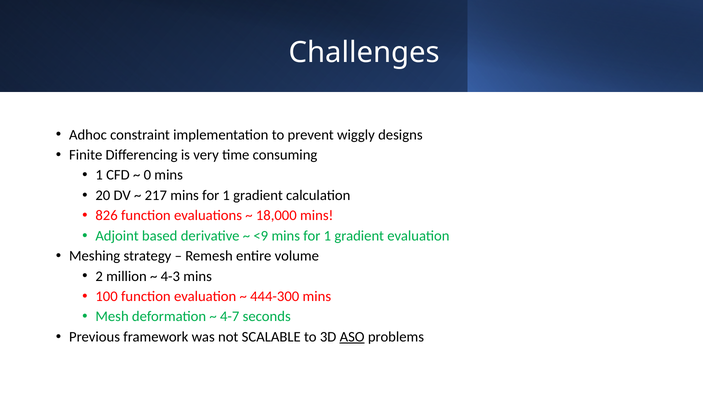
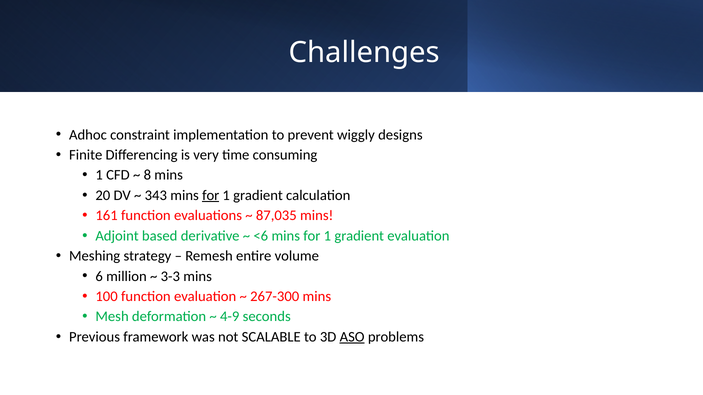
0: 0 -> 8
217: 217 -> 343
for at (211, 196) underline: none -> present
826: 826 -> 161
18,000: 18,000 -> 87,035
<9: <9 -> <6
2: 2 -> 6
4-3: 4-3 -> 3-3
444-300: 444-300 -> 267-300
4-7: 4-7 -> 4-9
